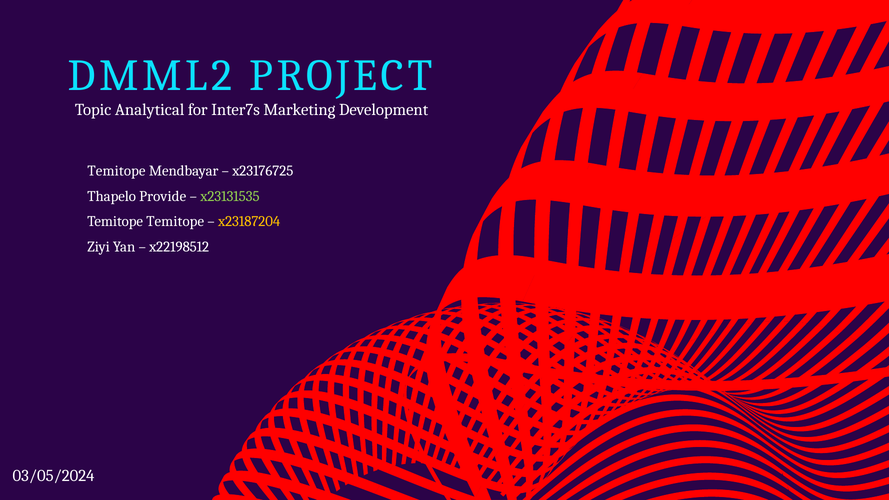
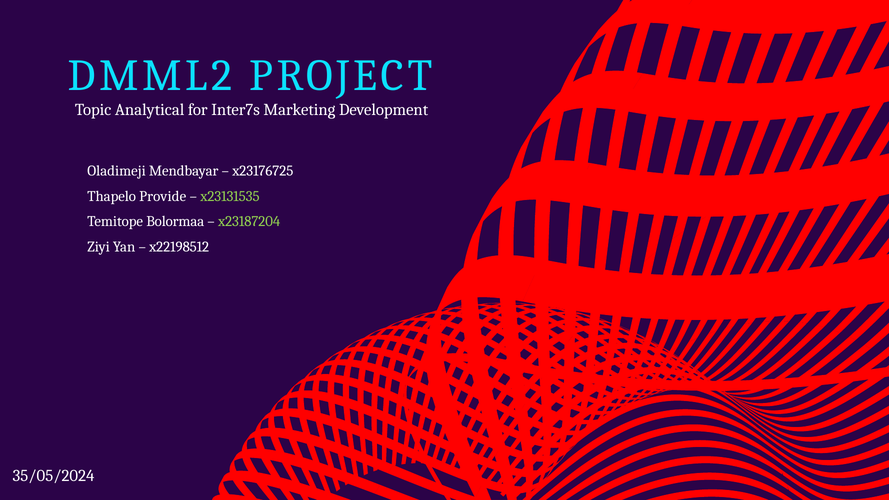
Temitope at (116, 171): Temitope -> Oladimeji
Temitope Temitope: Temitope -> Bolormaa
x23187204 colour: yellow -> light green
03/05/2024: 03/05/2024 -> 35/05/2024
